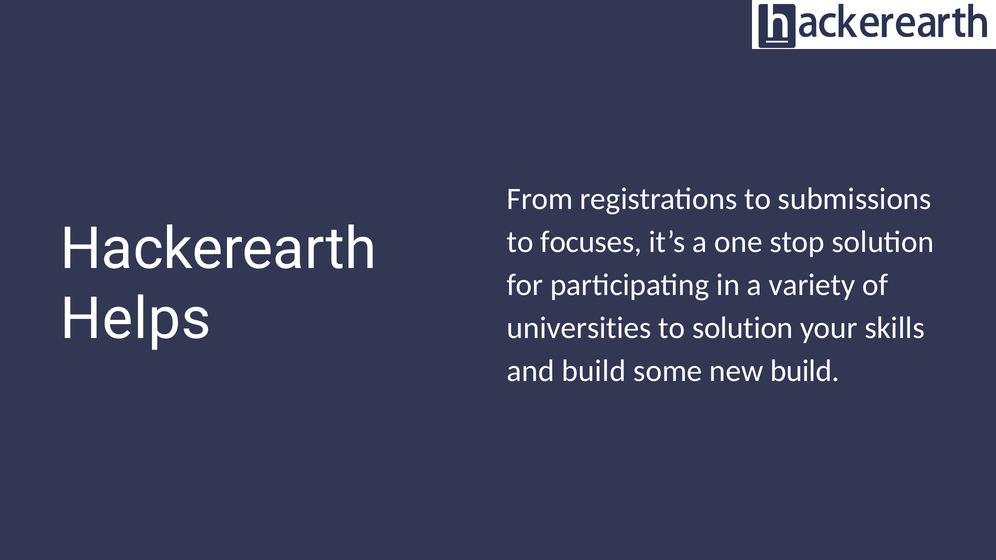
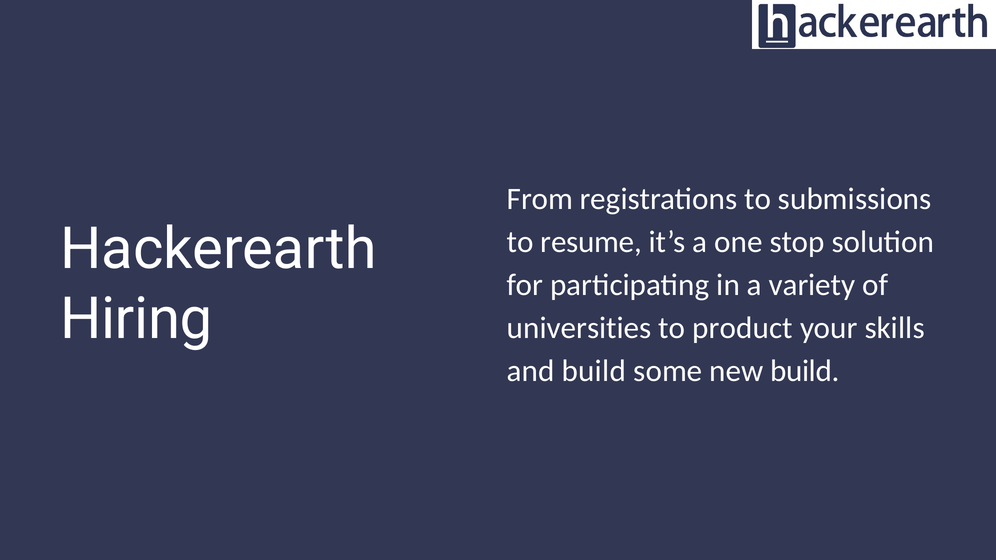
focuses: focuses -> resume
Helps: Helps -> Hiring
to solution: solution -> product
